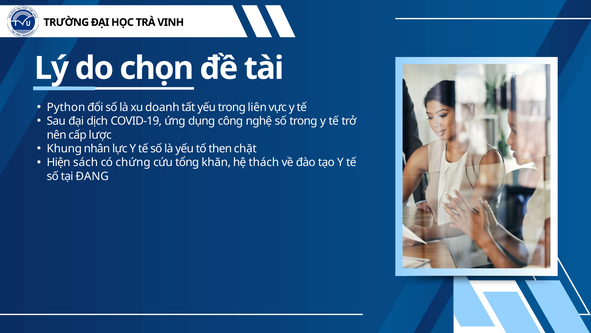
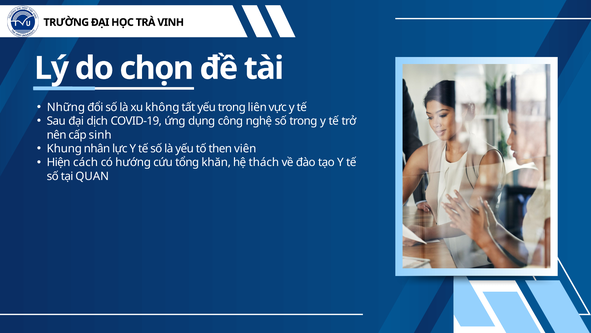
Python: Python -> Những
doanh: doanh -> không
lược: lược -> sinh
chặt: chặt -> viên
sách: sách -> cách
chứng: chứng -> hướng
ĐANG: ĐANG -> QUAN
